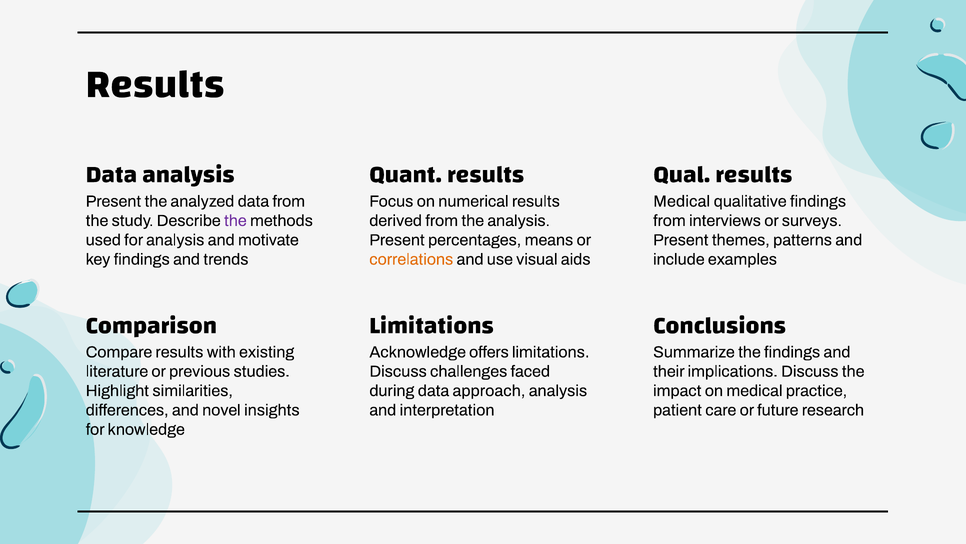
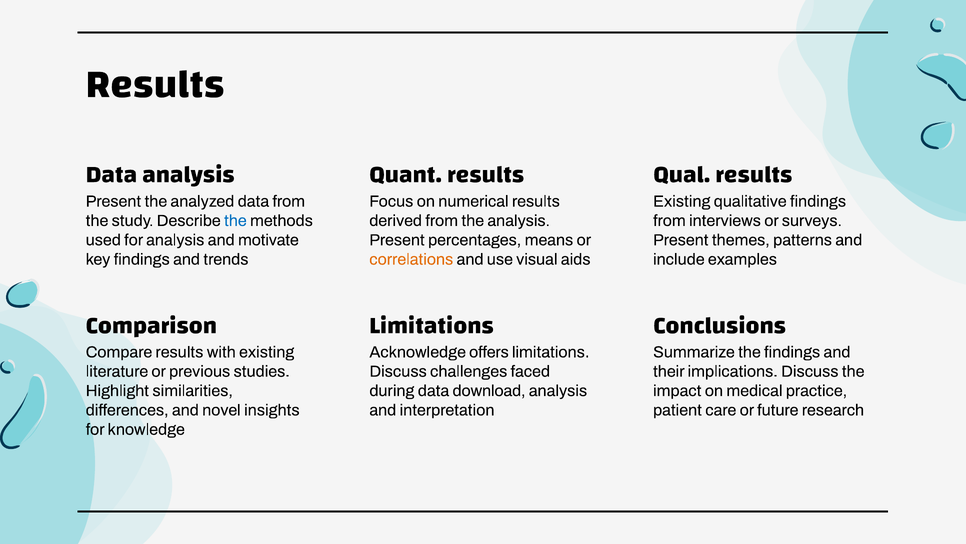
Medical at (682, 201): Medical -> Existing
the at (235, 220) colour: purple -> blue
approach: approach -> download
